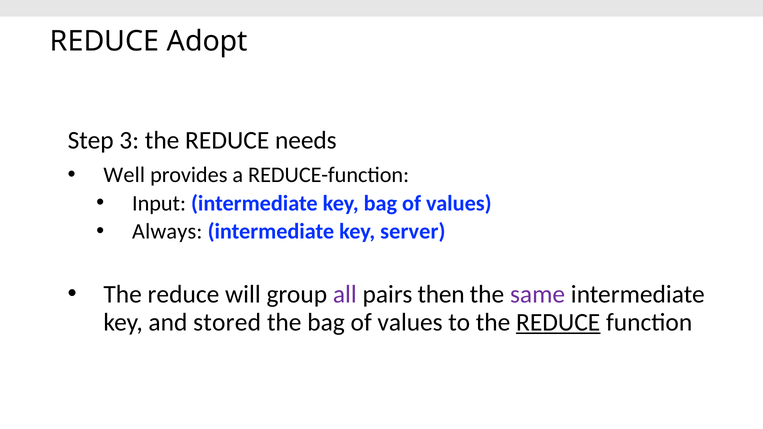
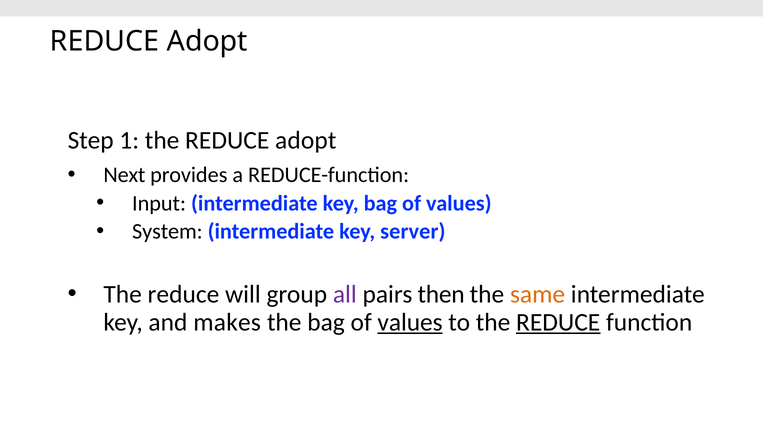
3: 3 -> 1
the REDUCE needs: needs -> adopt
Well: Well -> Next
Always: Always -> System
same colour: purple -> orange
stored: stored -> makes
values at (410, 322) underline: none -> present
